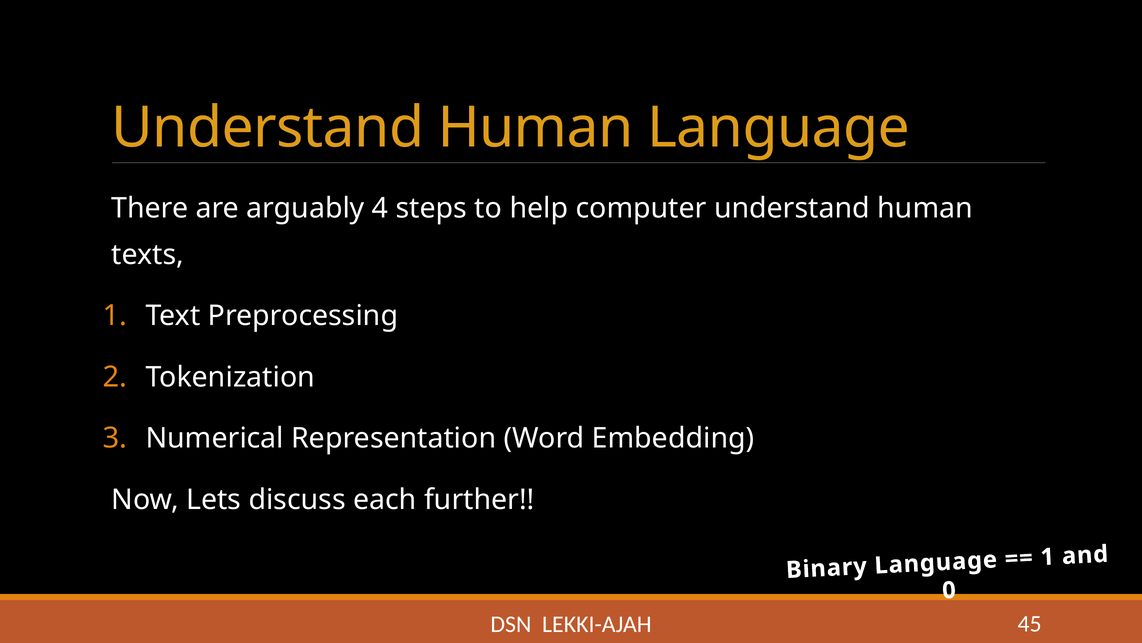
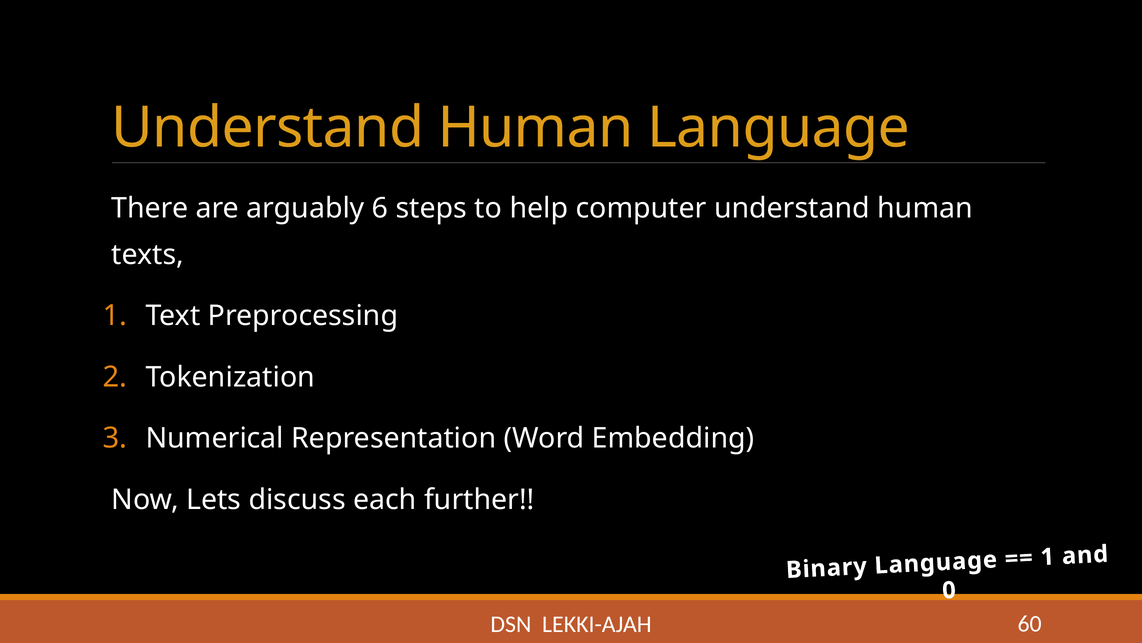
4: 4 -> 6
45: 45 -> 60
